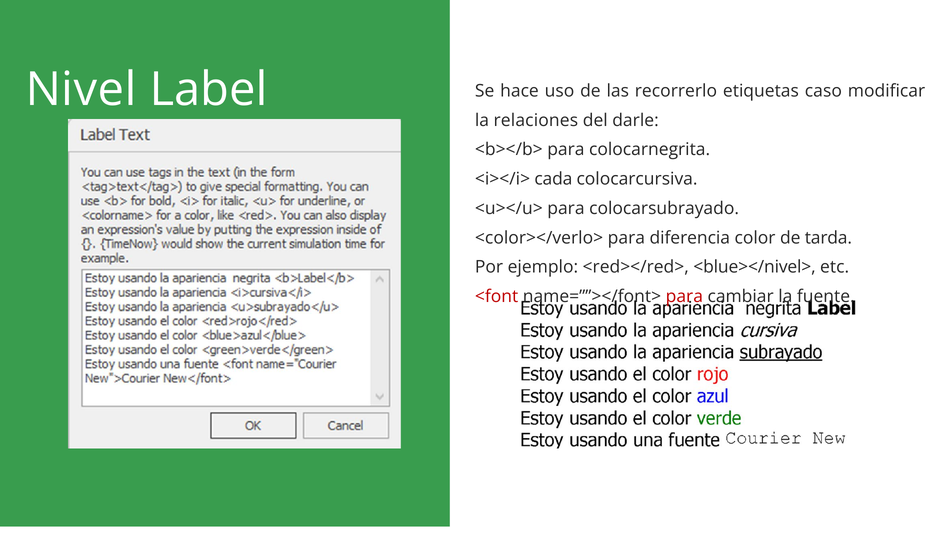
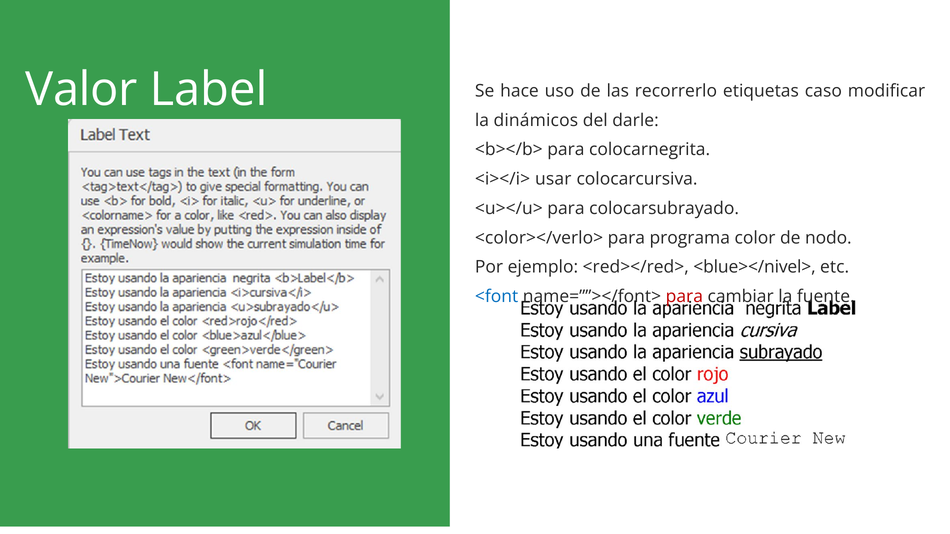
Nivel: Nivel -> Valor
relaciones: relaciones -> dinámicos
cada: cada -> usar
diferencia: diferencia -> programa
tarda: tarda -> nodo
<font colour: red -> blue
